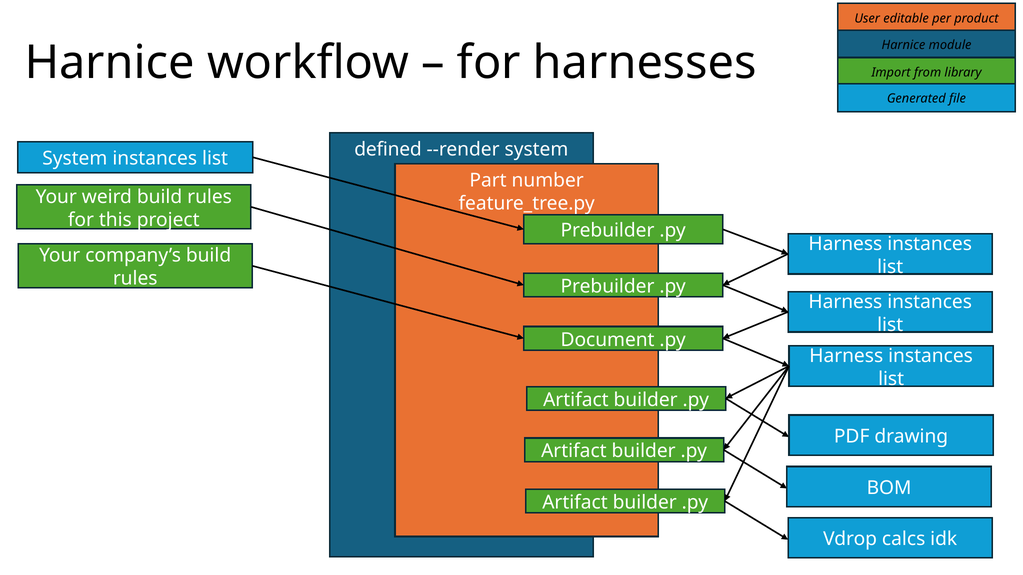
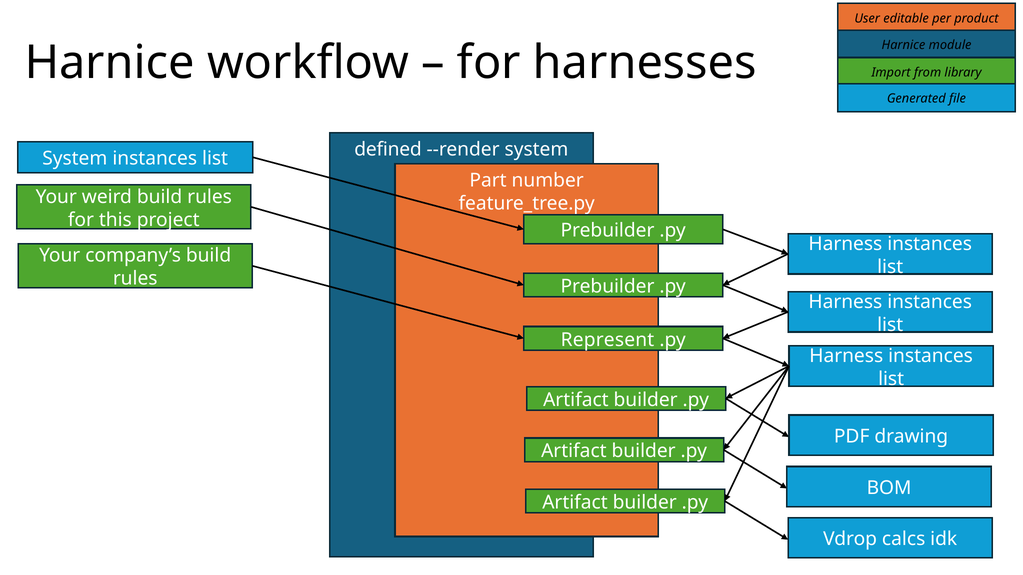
Document: Document -> Represent
